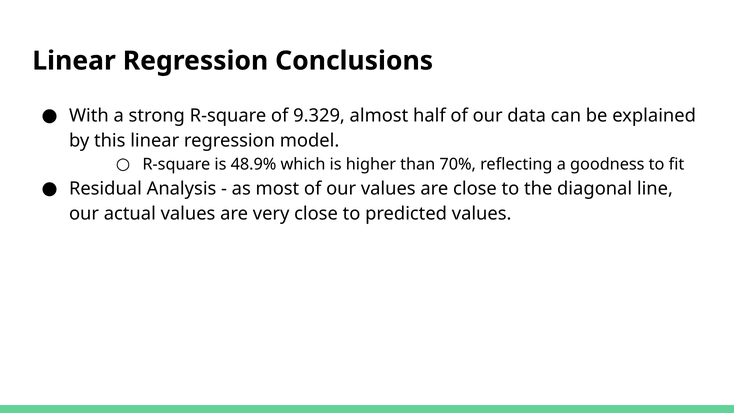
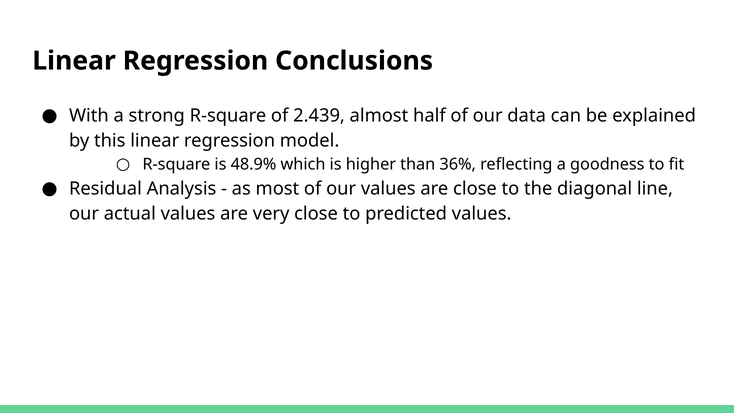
9.329: 9.329 -> 2.439
70%: 70% -> 36%
